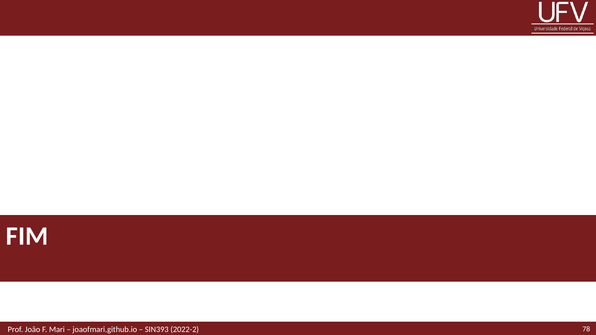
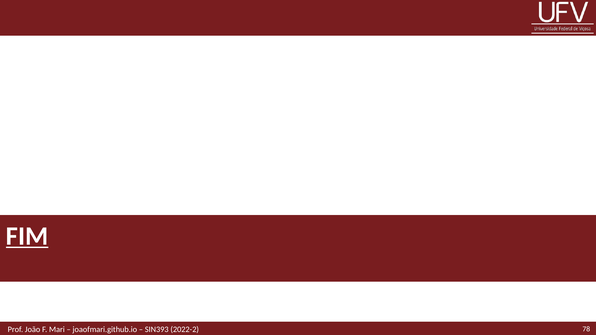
FIM underline: none -> present
